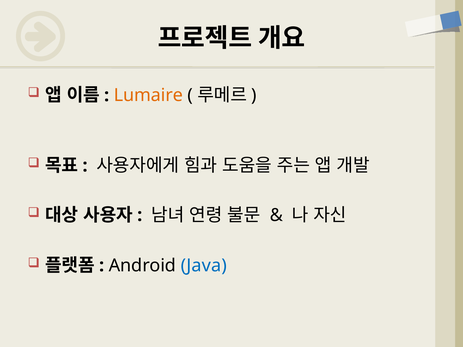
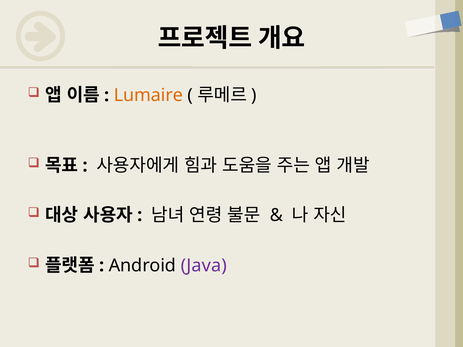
Java colour: blue -> purple
